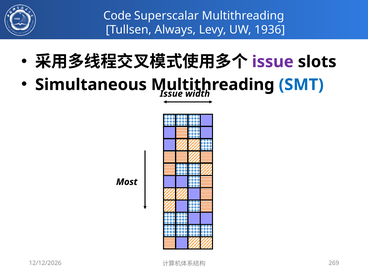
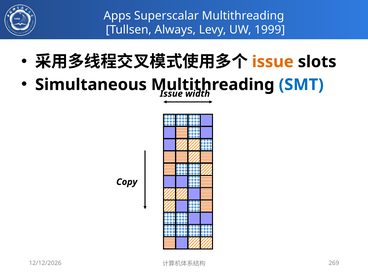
Code: Code -> Apps
1936: 1936 -> 1999
issue at (273, 62) colour: purple -> orange
Most: Most -> Copy
